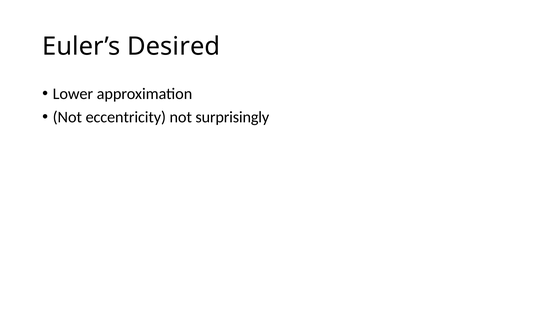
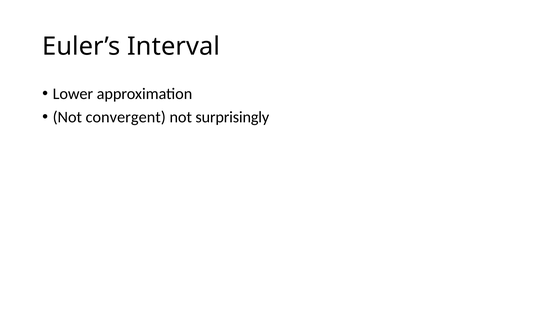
Desired: Desired -> Interval
eccentricity: eccentricity -> convergent
